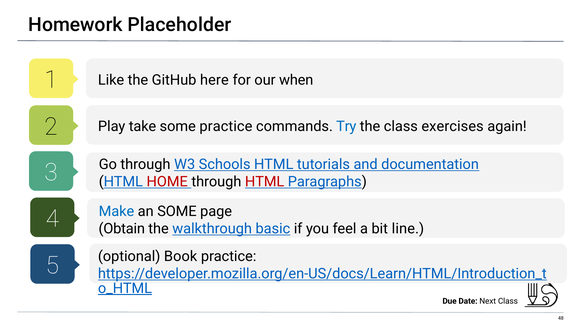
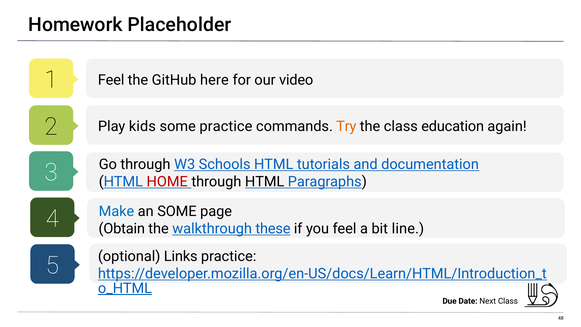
Like at (111, 80): Like -> Feel
when: when -> video
take: take -> kids
Try colour: blue -> orange
exercises: exercises -> education
HTML at (265, 182) colour: red -> black
basic: basic -> these
Book: Book -> Links
